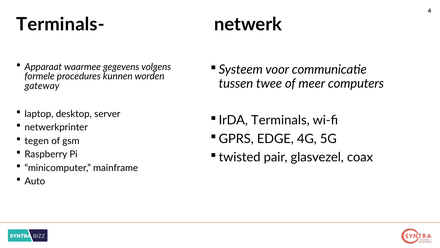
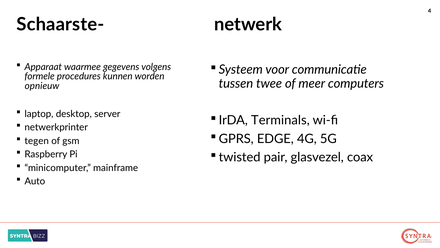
Terminals-: Terminals- -> Schaarste-
gateway: gateway -> opnieuw
